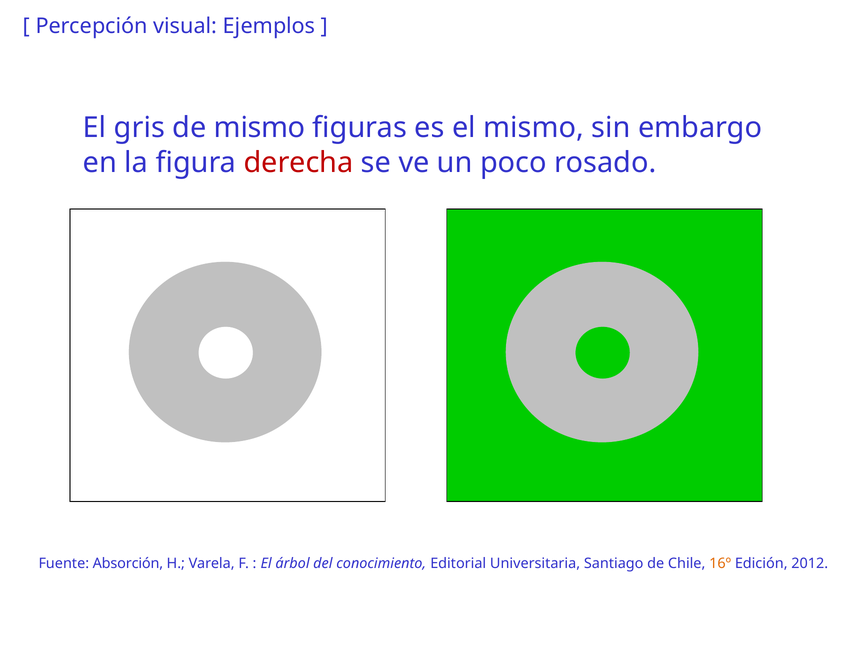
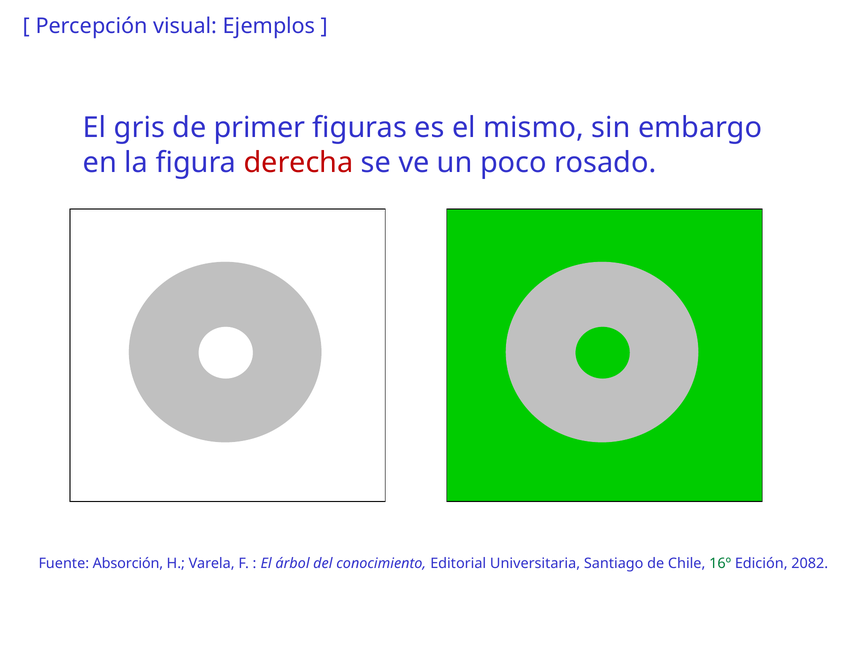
de mismo: mismo -> primer
16º colour: orange -> green
2012: 2012 -> 2082
